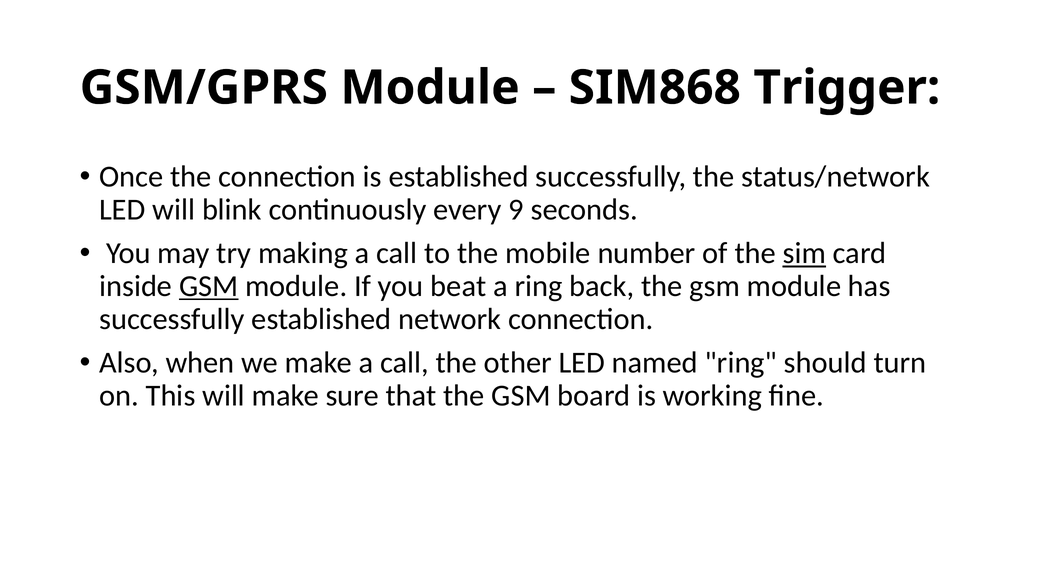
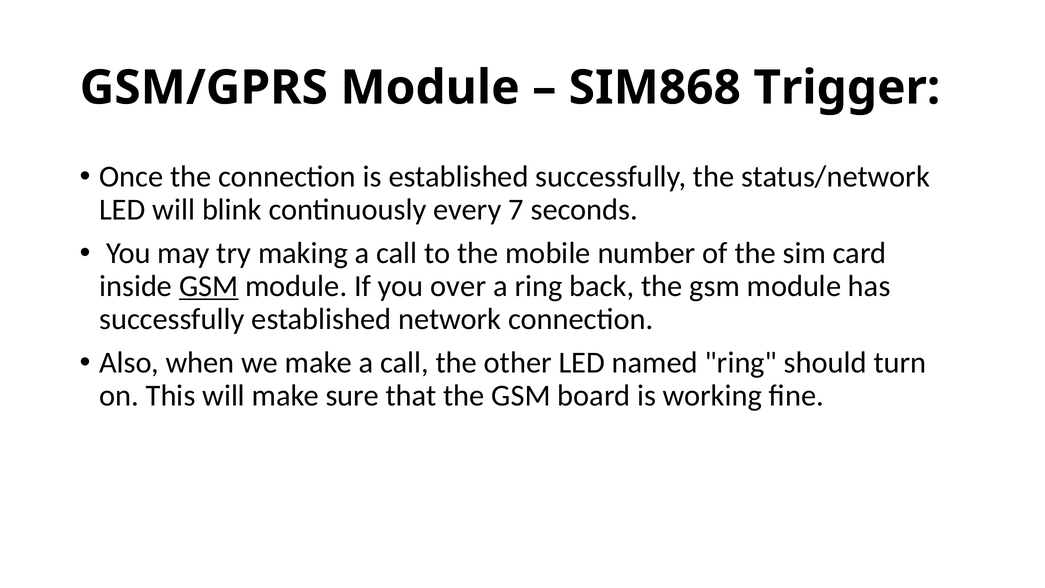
9: 9 -> 7
sim underline: present -> none
beat: beat -> over
